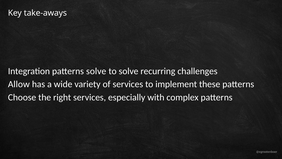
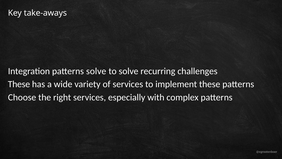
Allow at (19, 84): Allow -> These
